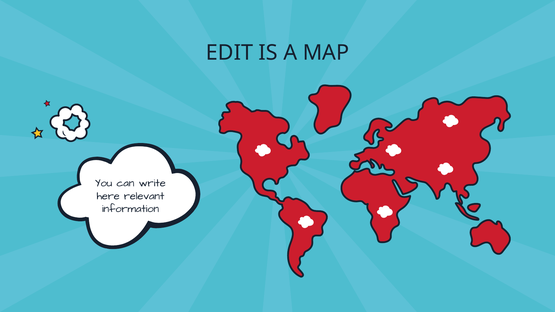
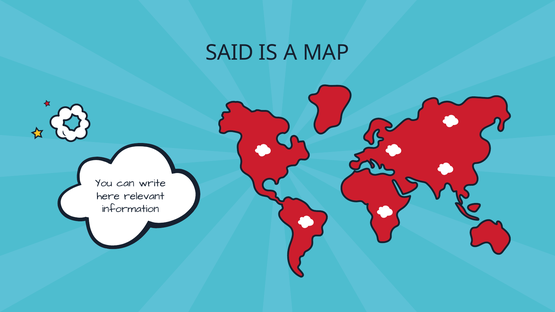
EDIT: EDIT -> SAID
